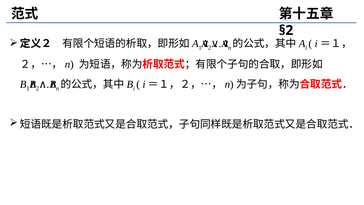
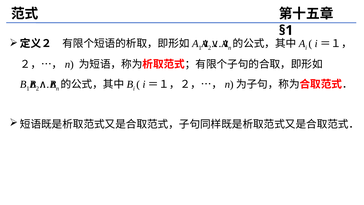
§2: §2 -> §1
